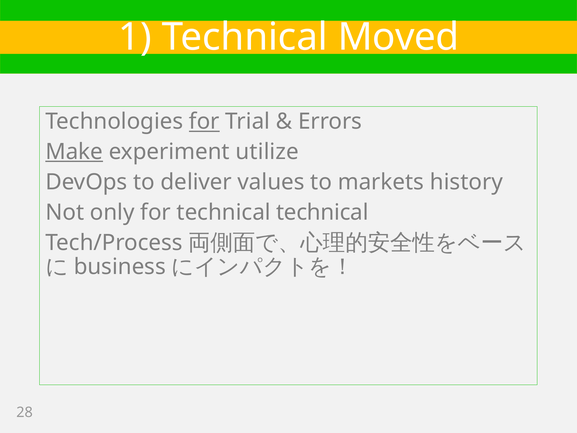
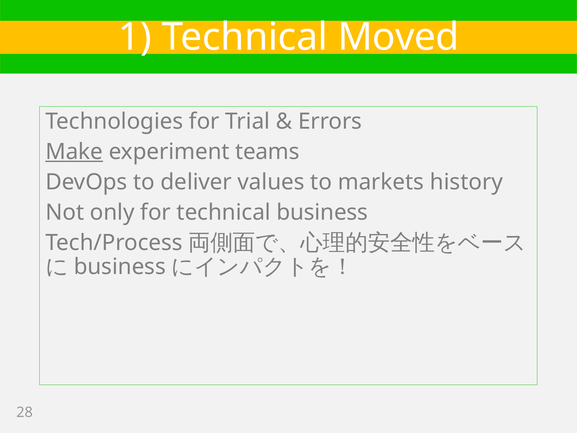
for at (204, 121) underline: present -> none
utilize: utilize -> teams
technical technical: technical -> business
